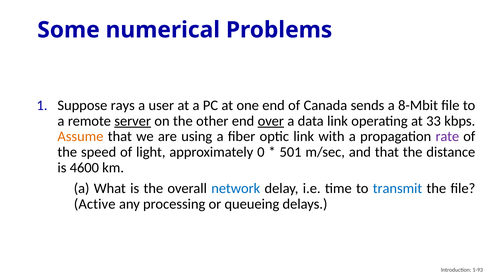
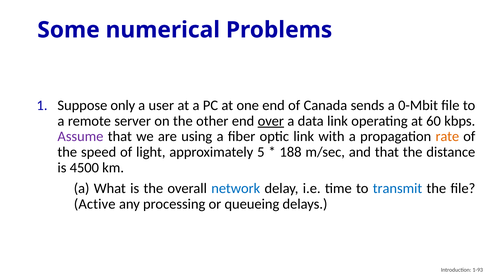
rays: rays -> only
8-Mbit: 8-Mbit -> 0-Mbit
server underline: present -> none
33: 33 -> 60
Assume colour: orange -> purple
rate colour: purple -> orange
0: 0 -> 5
501: 501 -> 188
4600: 4600 -> 4500
